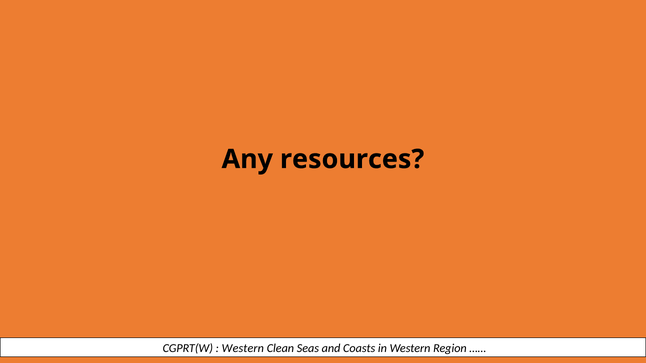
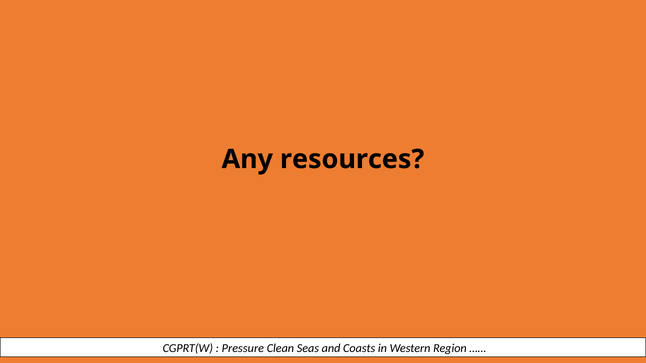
Western at (243, 348): Western -> Pressure
